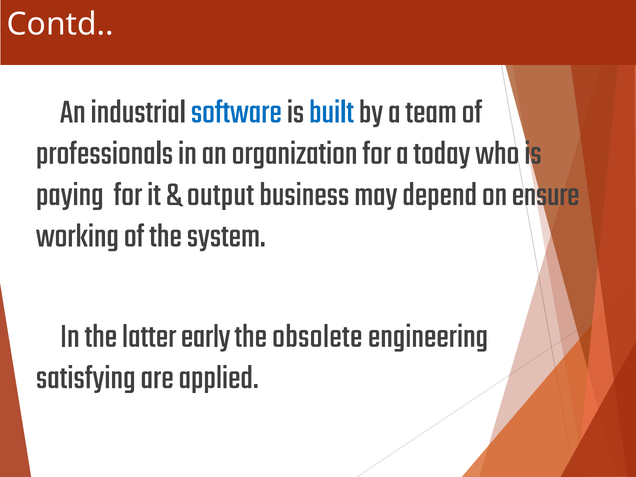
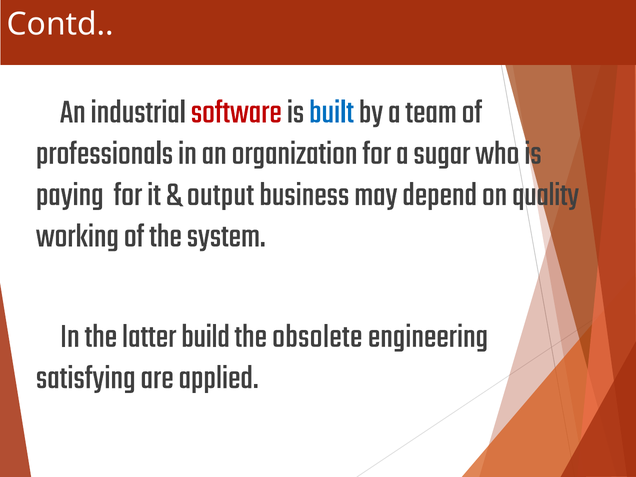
software colour: blue -> red
today: today -> sugar
ensure: ensure -> quality
early: early -> build
